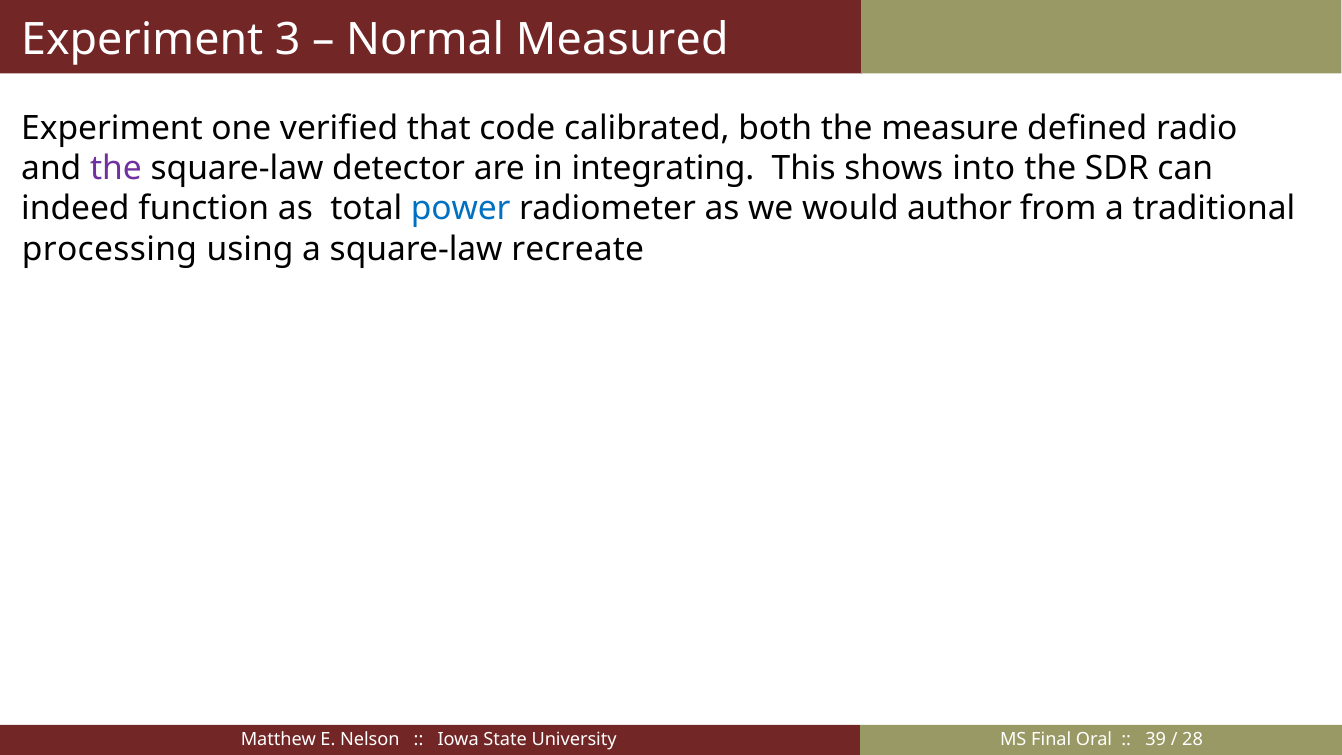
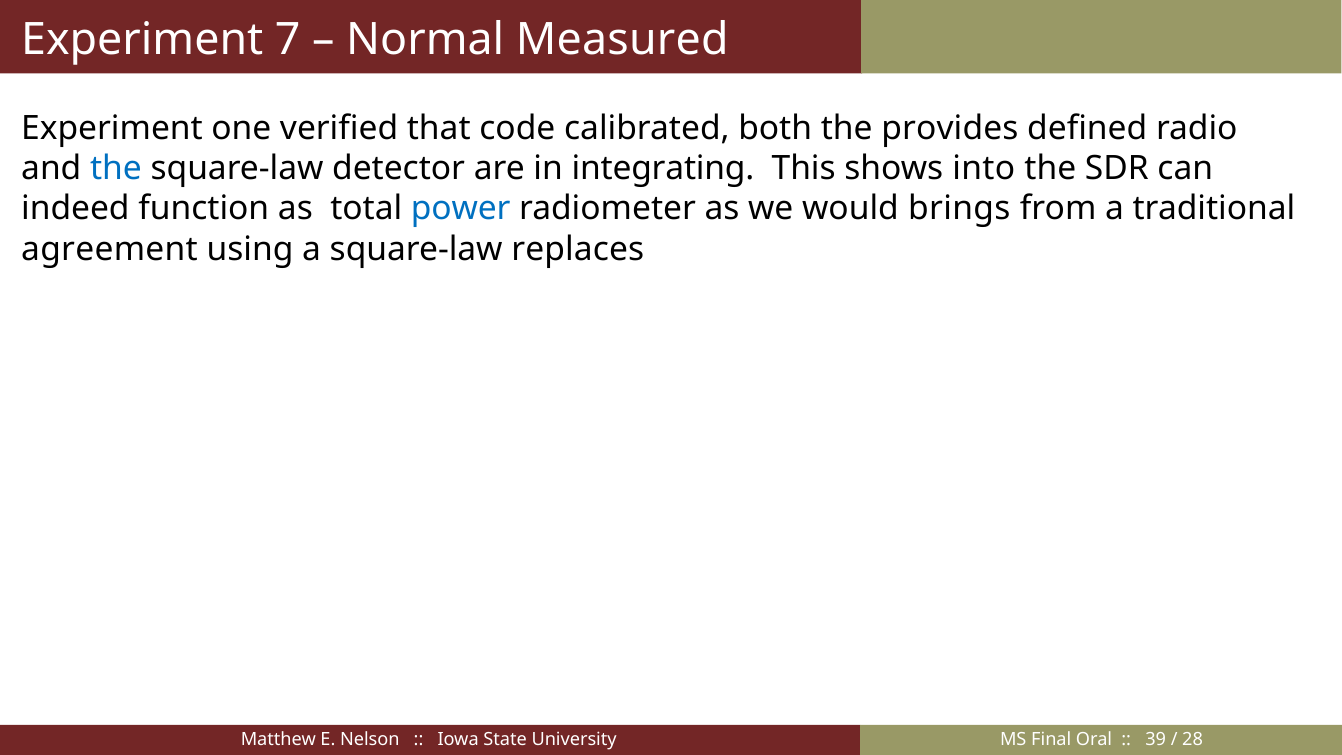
3: 3 -> 7
measure: measure -> provides
the at (116, 168) colour: purple -> blue
author: author -> brings
processing: processing -> agreement
recreate: recreate -> replaces
